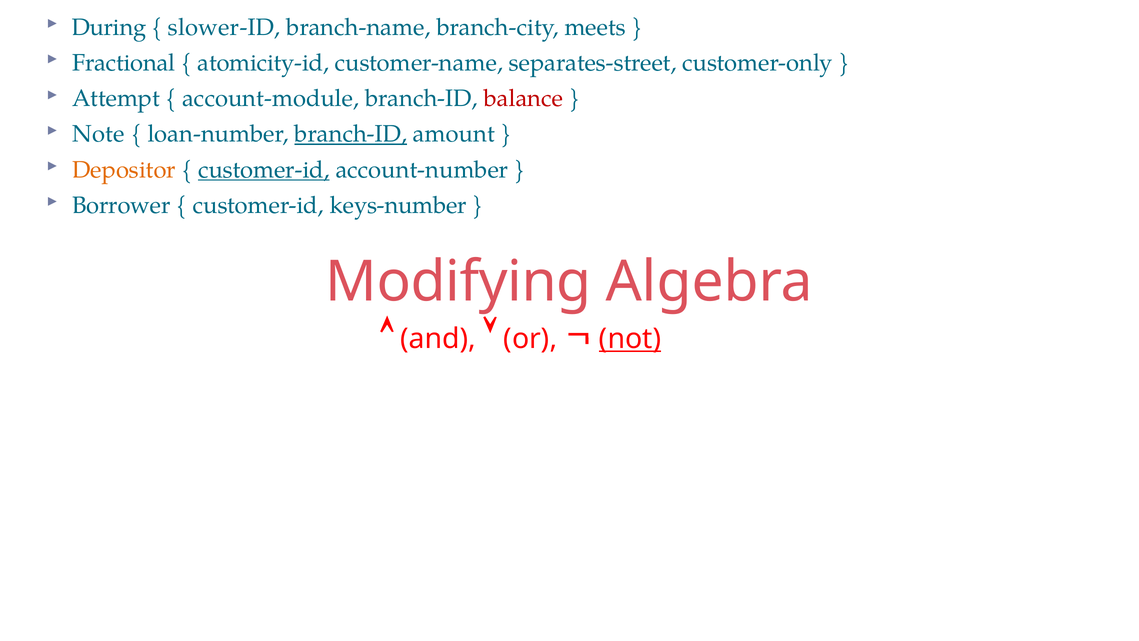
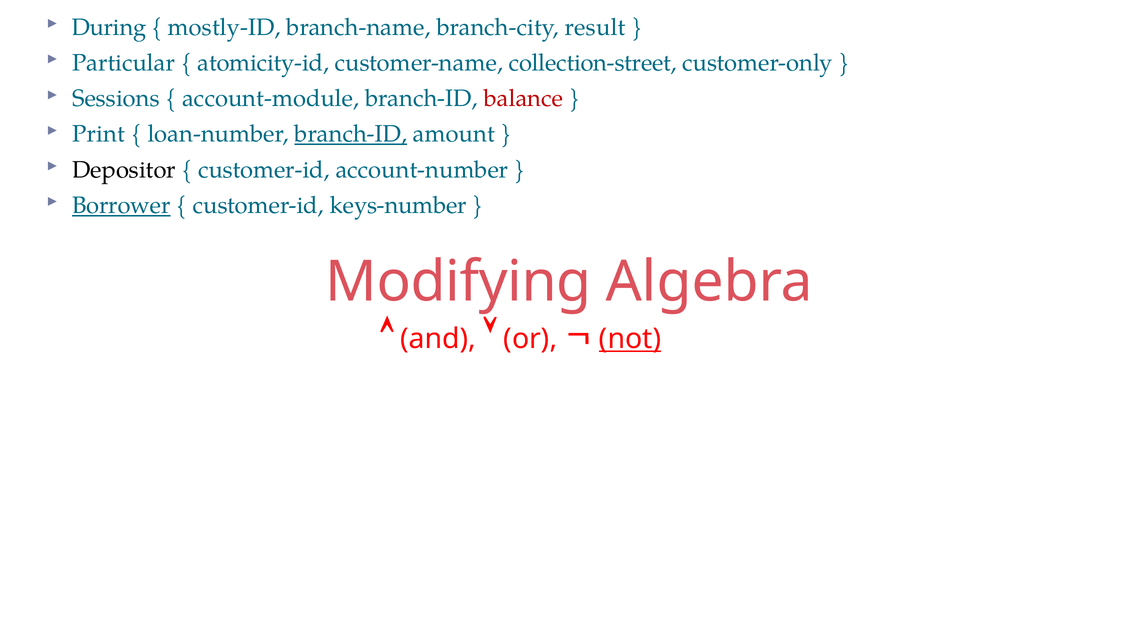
slower-ID: slower-ID -> mostly-ID
meets: meets -> result
Fractional: Fractional -> Particular
separates-street: separates-street -> collection-street
Attempt: Attempt -> Sessions
Note: Note -> Print
Depositor colour: orange -> black
customer-id at (264, 170) underline: present -> none
Borrower underline: none -> present
